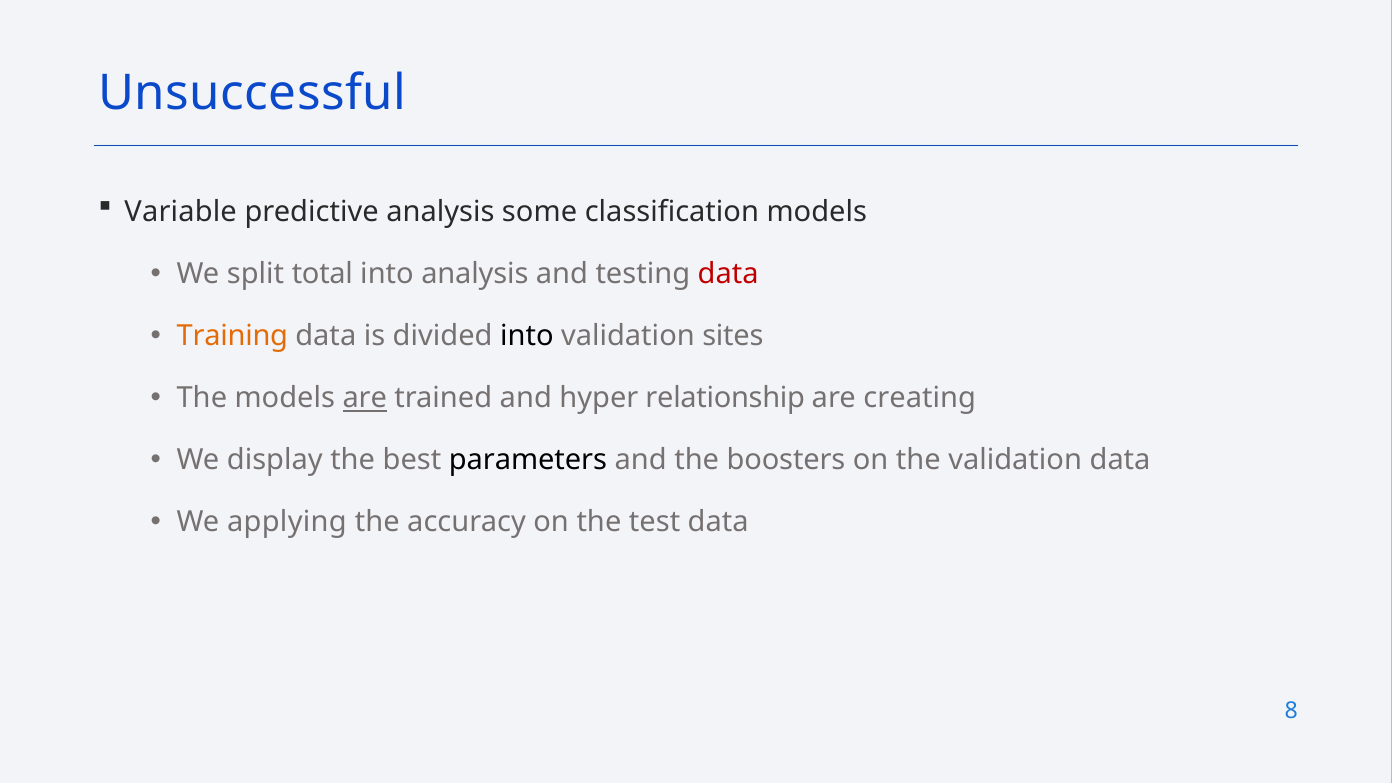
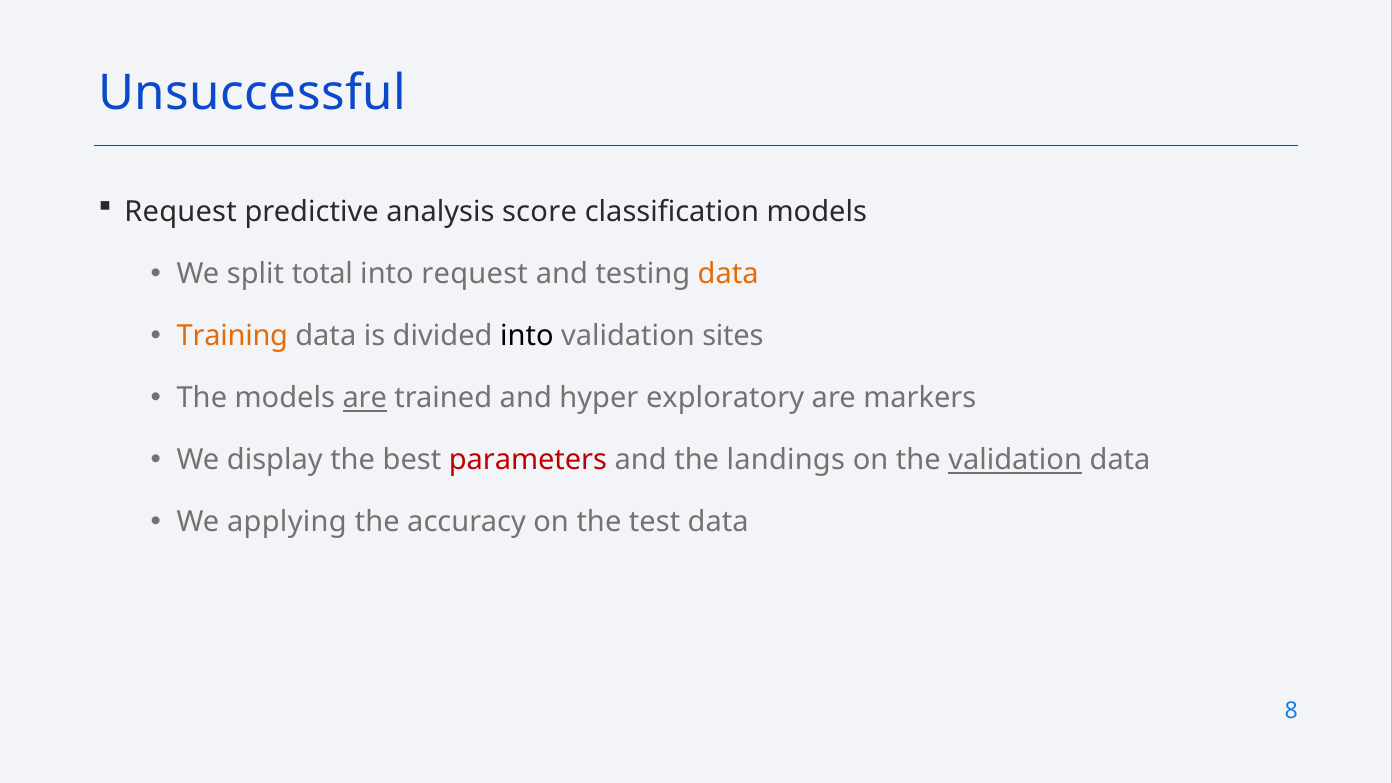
Variable at (181, 212): Variable -> Request
some: some -> score
into analysis: analysis -> request
data at (728, 274) colour: red -> orange
relationship: relationship -> exploratory
creating: creating -> markers
parameters colour: black -> red
boosters: boosters -> landings
validation at (1015, 460) underline: none -> present
